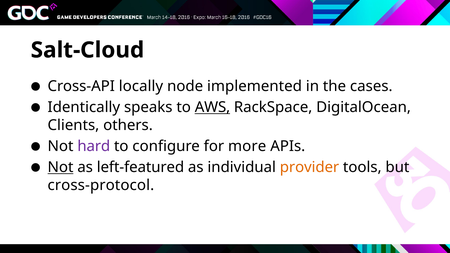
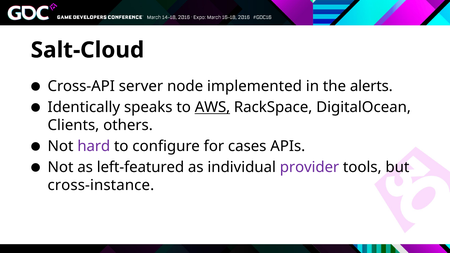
locally: locally -> server
cases: cases -> alerts
more: more -> cases
Not at (61, 167) underline: present -> none
provider colour: orange -> purple
cross-protocol: cross-protocol -> cross-instance
